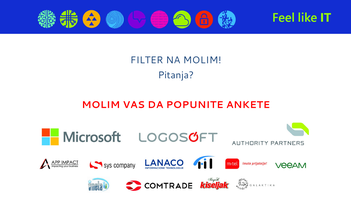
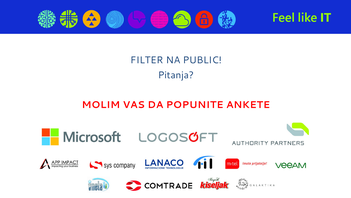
NA MOLIM: MOLIM -> PUBLIC
